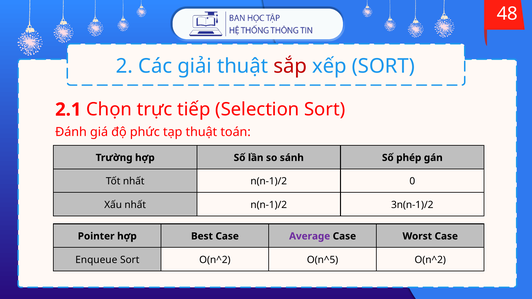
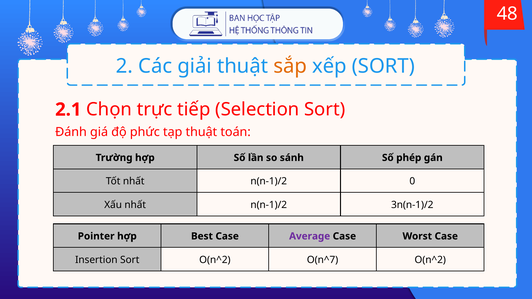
sắp colour: red -> orange
Enqueue: Enqueue -> Insertion
O(n^5: O(n^5 -> O(n^7
